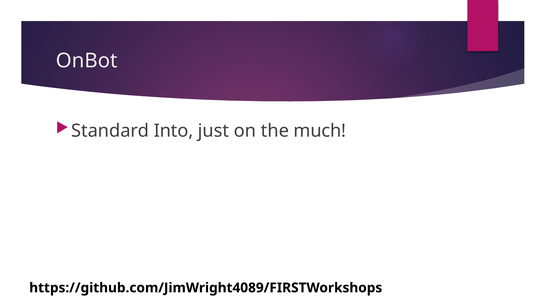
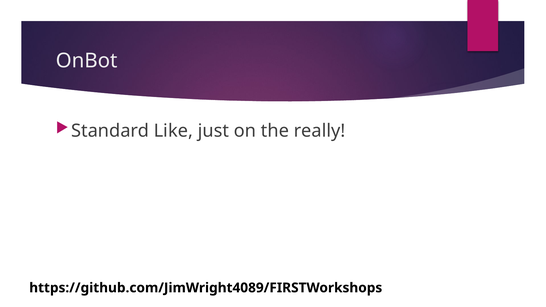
Into: Into -> Like
much: much -> really
